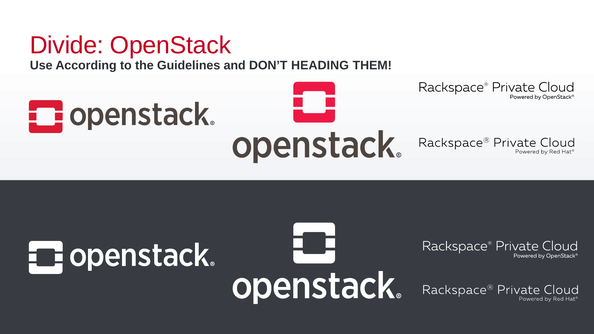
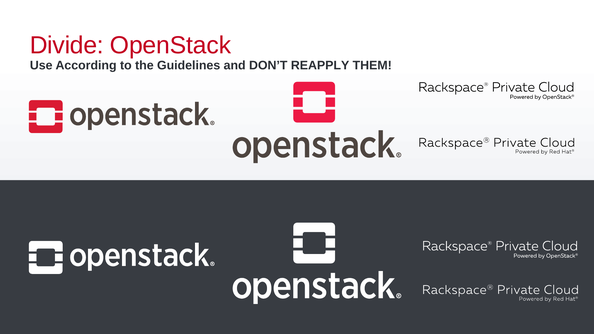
HEADING: HEADING -> REAPPLY
